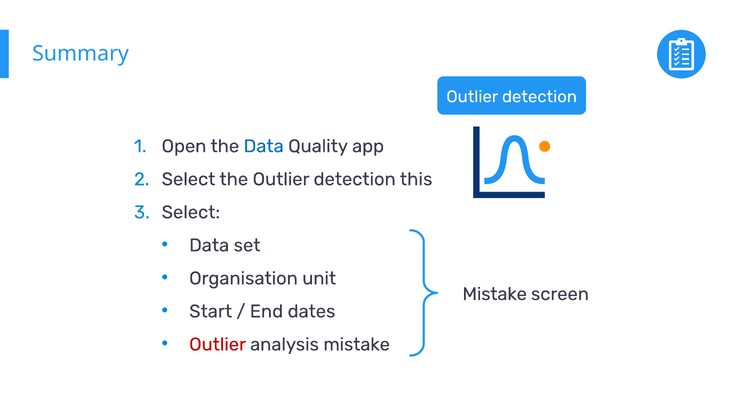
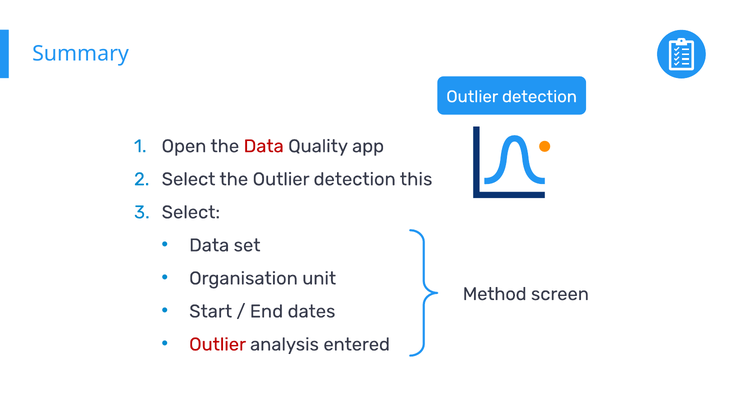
Data at (264, 146) colour: blue -> red
Mistake at (495, 294): Mistake -> Method
analysis mistake: mistake -> entered
